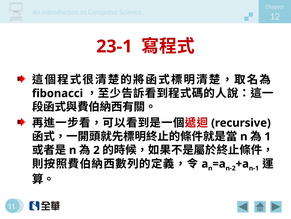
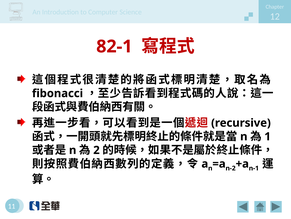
23-1: 23-1 -> 82-1
